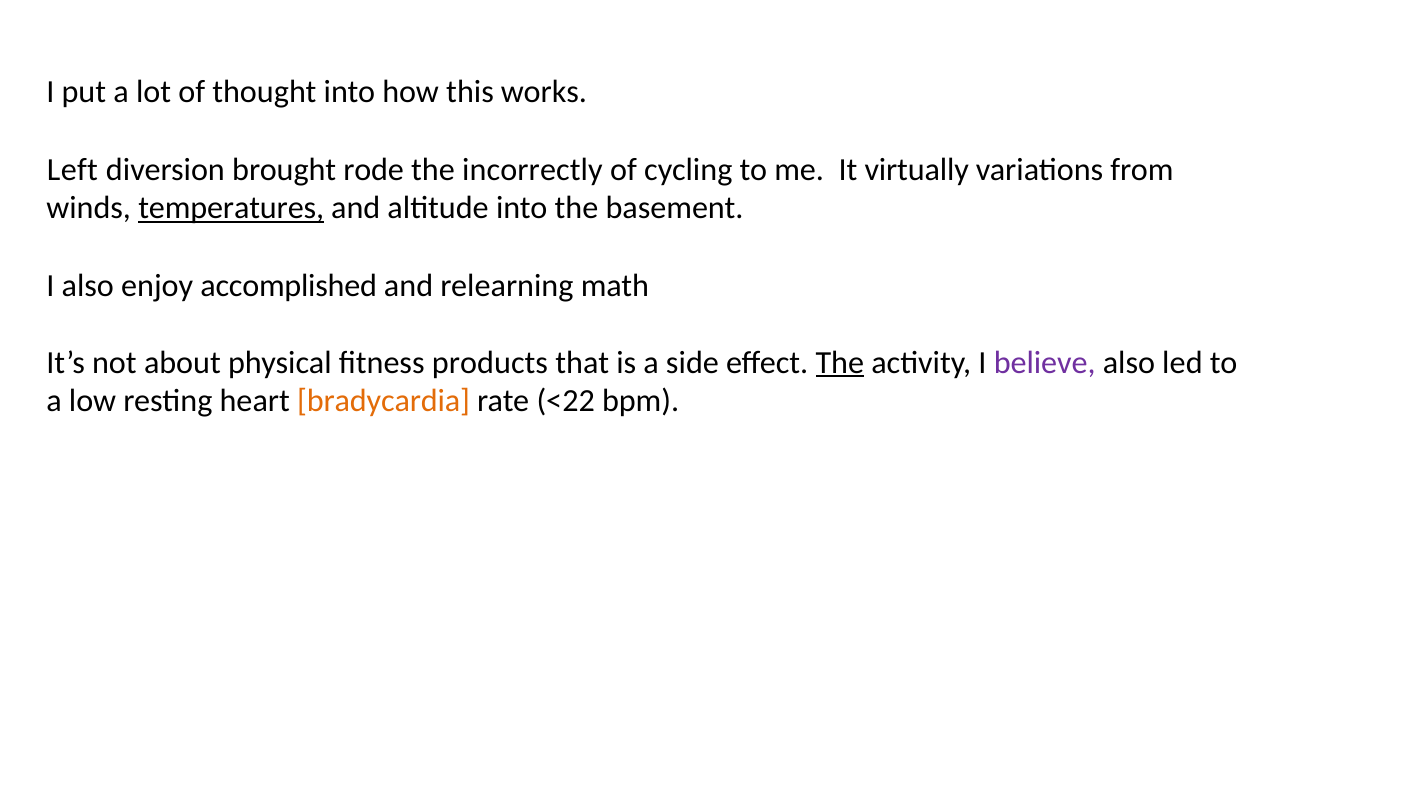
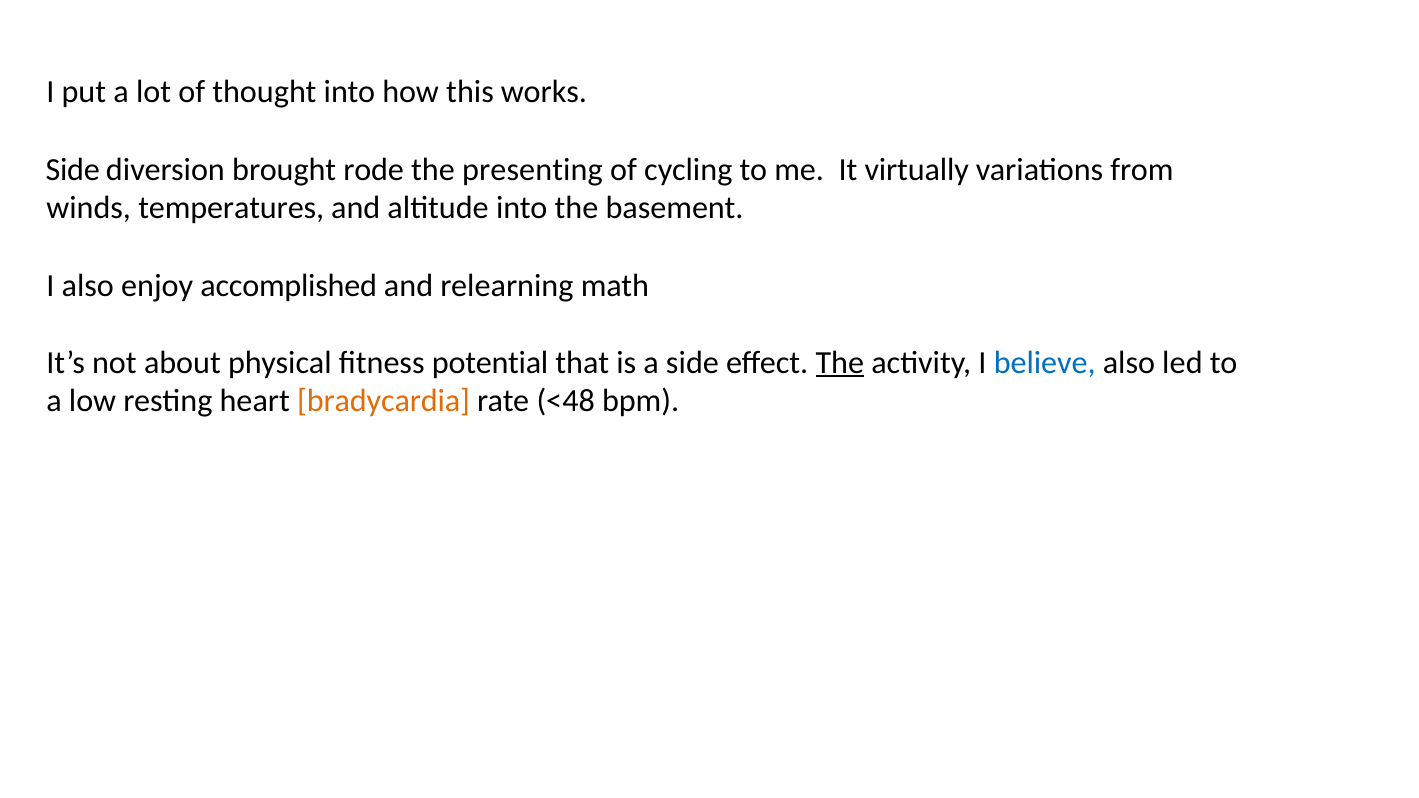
Left at (72, 170): Left -> Side
incorrectly: incorrectly -> presenting
temperatures underline: present -> none
products: products -> potential
believe colour: purple -> blue
<22: <22 -> <48
